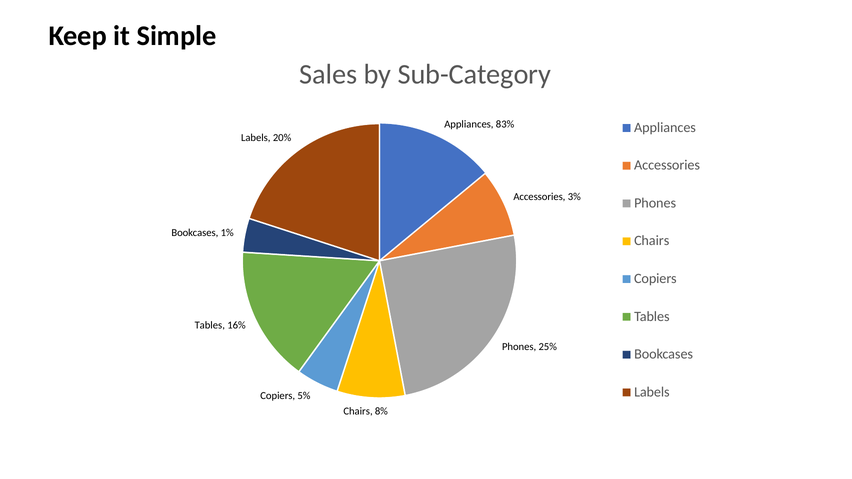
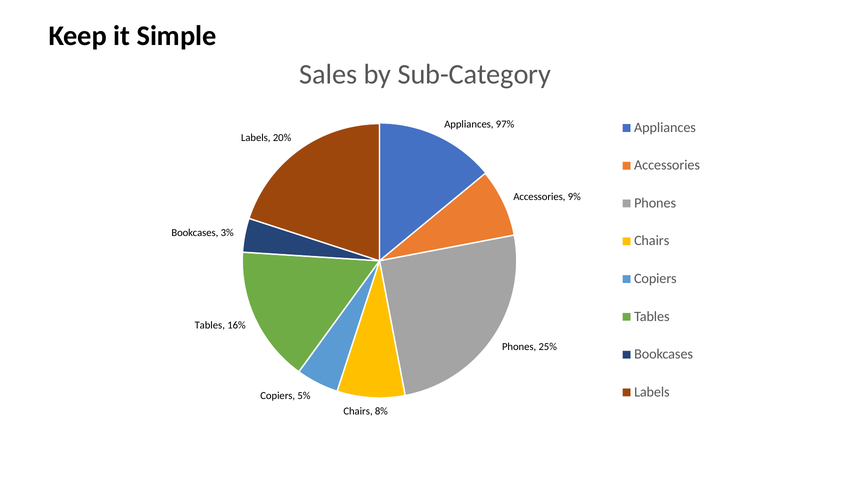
83%: 83% -> 97%
3%: 3% -> 9%
1%: 1% -> 3%
